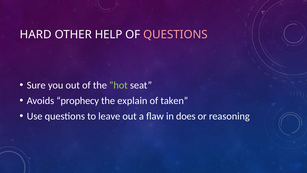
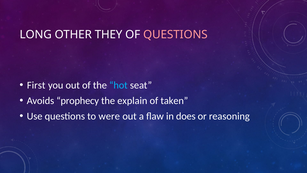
HARD: HARD -> LONG
HELP: HELP -> THEY
Sure: Sure -> First
hot colour: light green -> light blue
leave: leave -> were
